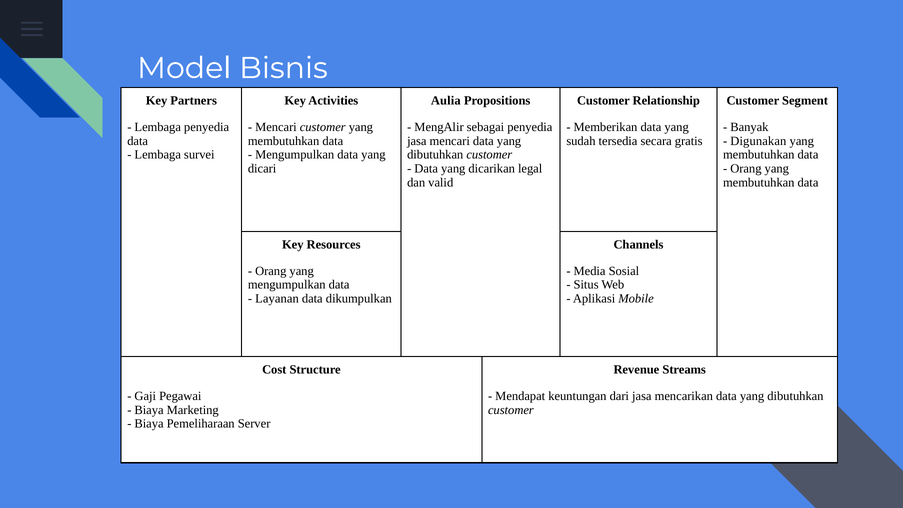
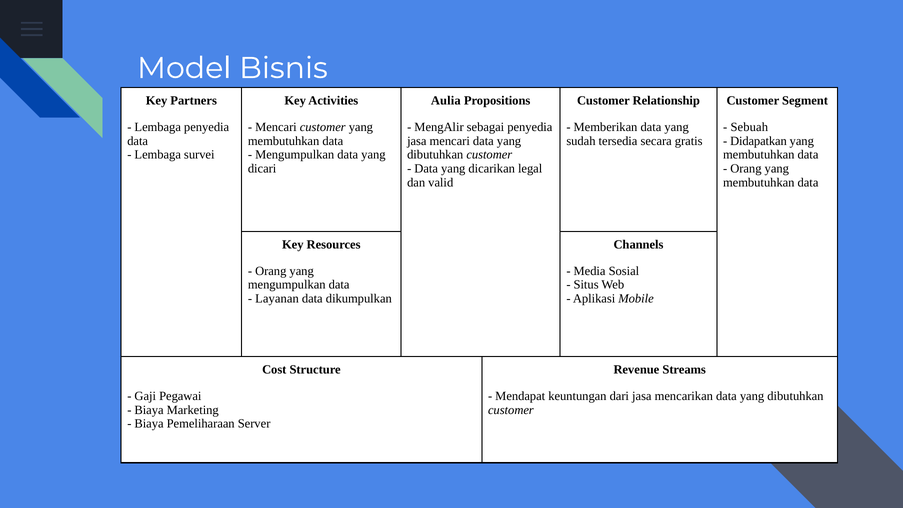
Banyak: Banyak -> Sebuah
Digunakan: Digunakan -> Didapatkan
